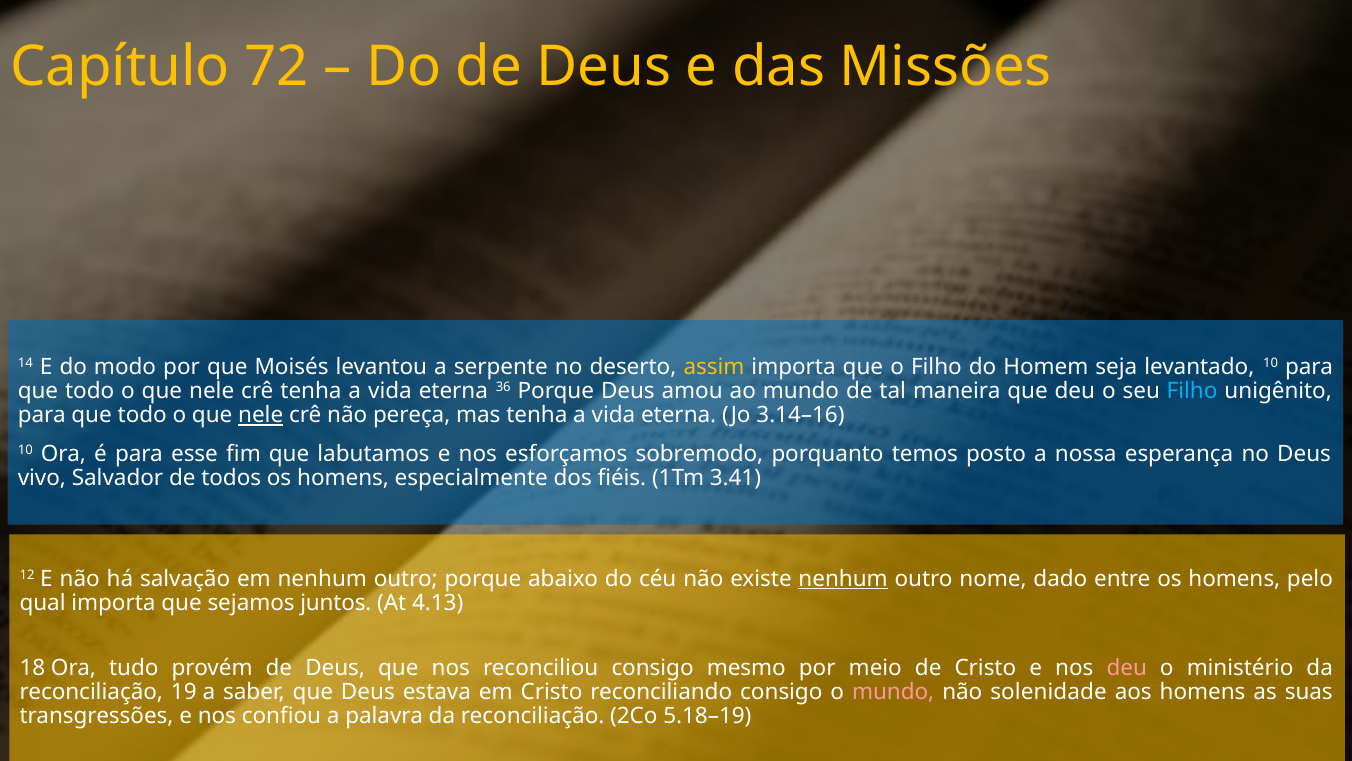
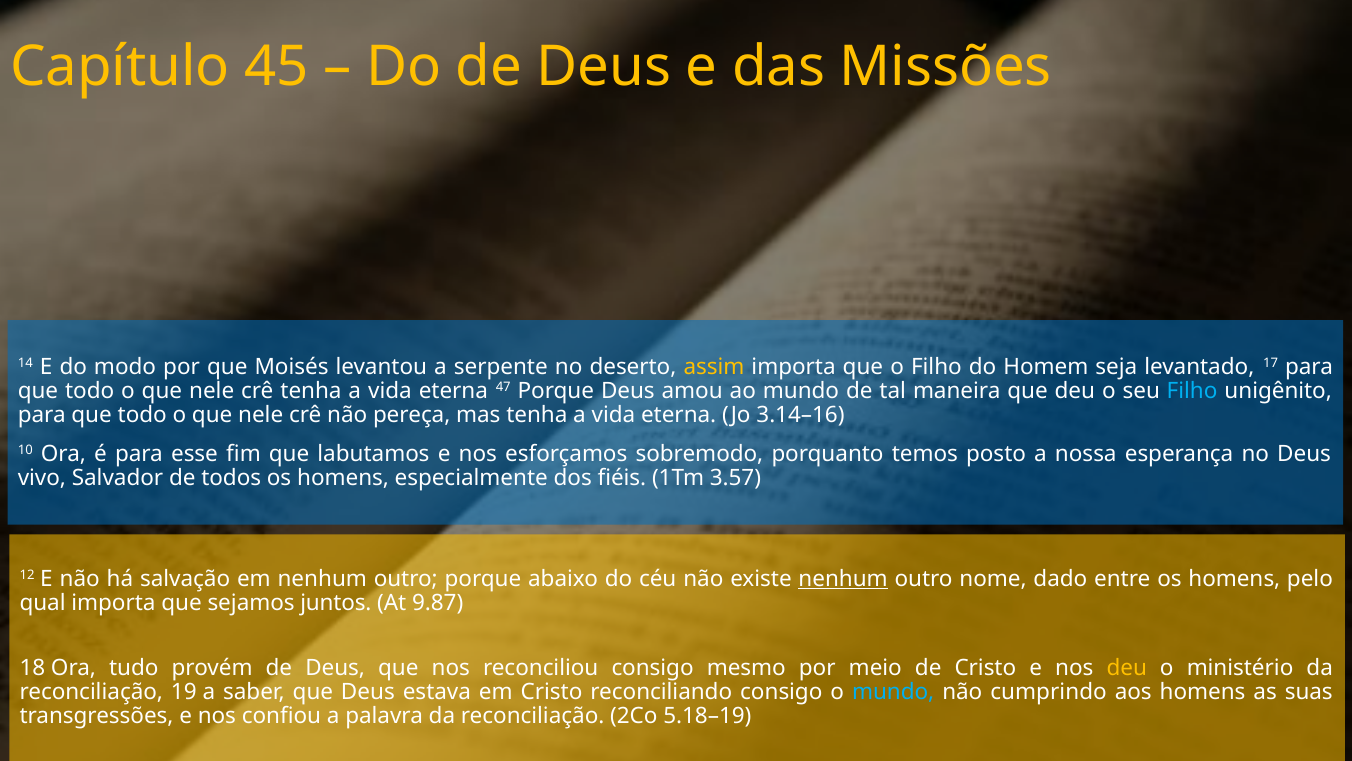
72: 72 -> 45
levantado 10: 10 -> 17
36: 36 -> 47
nele at (261, 415) underline: present -> none
3.41: 3.41 -> 3.57
4.13: 4.13 -> 9.87
deu at (1127, 667) colour: pink -> yellow
mundo at (893, 692) colour: pink -> light blue
solenidade: solenidade -> cumprindo
